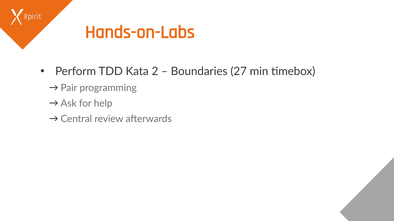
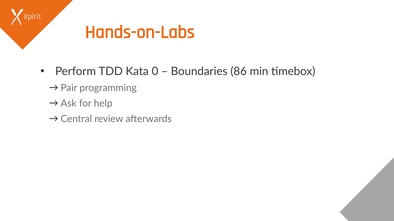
2: 2 -> 0
27: 27 -> 86
